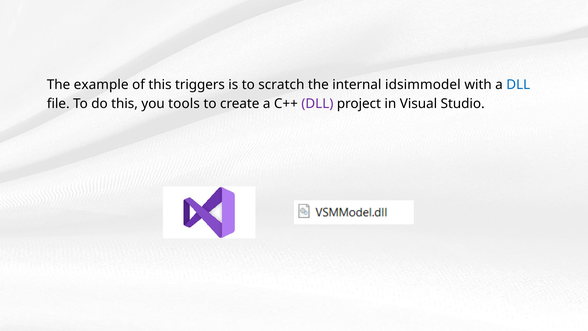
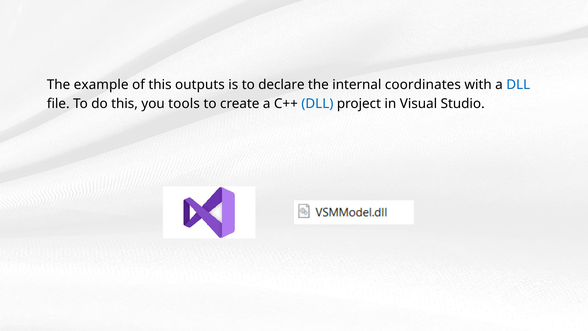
triggers: triggers -> outputs
scratch: scratch -> declare
idsimmodel: idsimmodel -> coordinates
DLL at (317, 104) colour: purple -> blue
